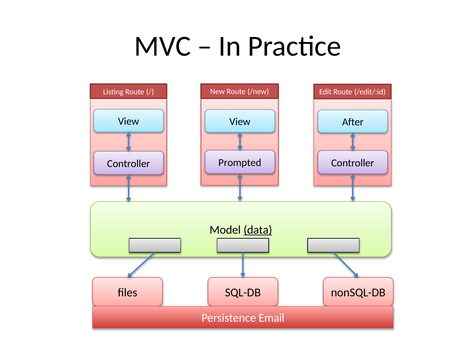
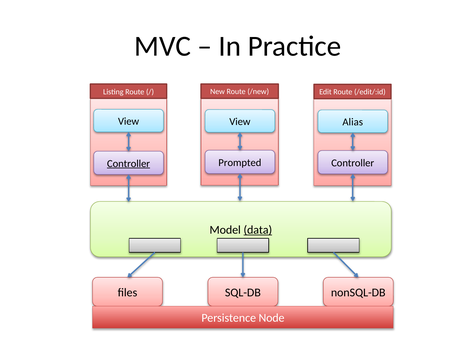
After: After -> Alias
Controller at (129, 164) underline: none -> present
Email: Email -> Node
